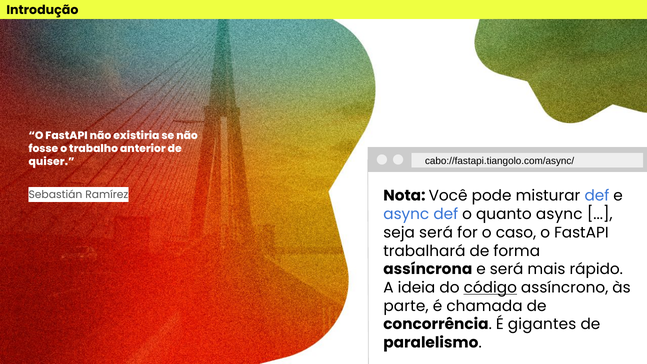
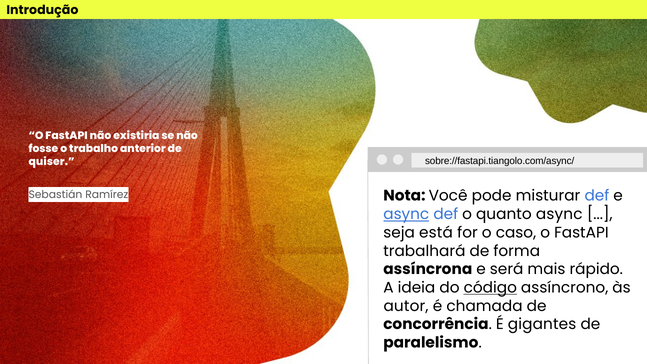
cabo://fastapi.tiangolo.com/async/: cabo://fastapi.tiangolo.com/async/ -> sobre://fastapi.tiangolo.com/async/
async at (406, 214) underline: none -> present
seja será: será -> está
parte: parte -> autor
